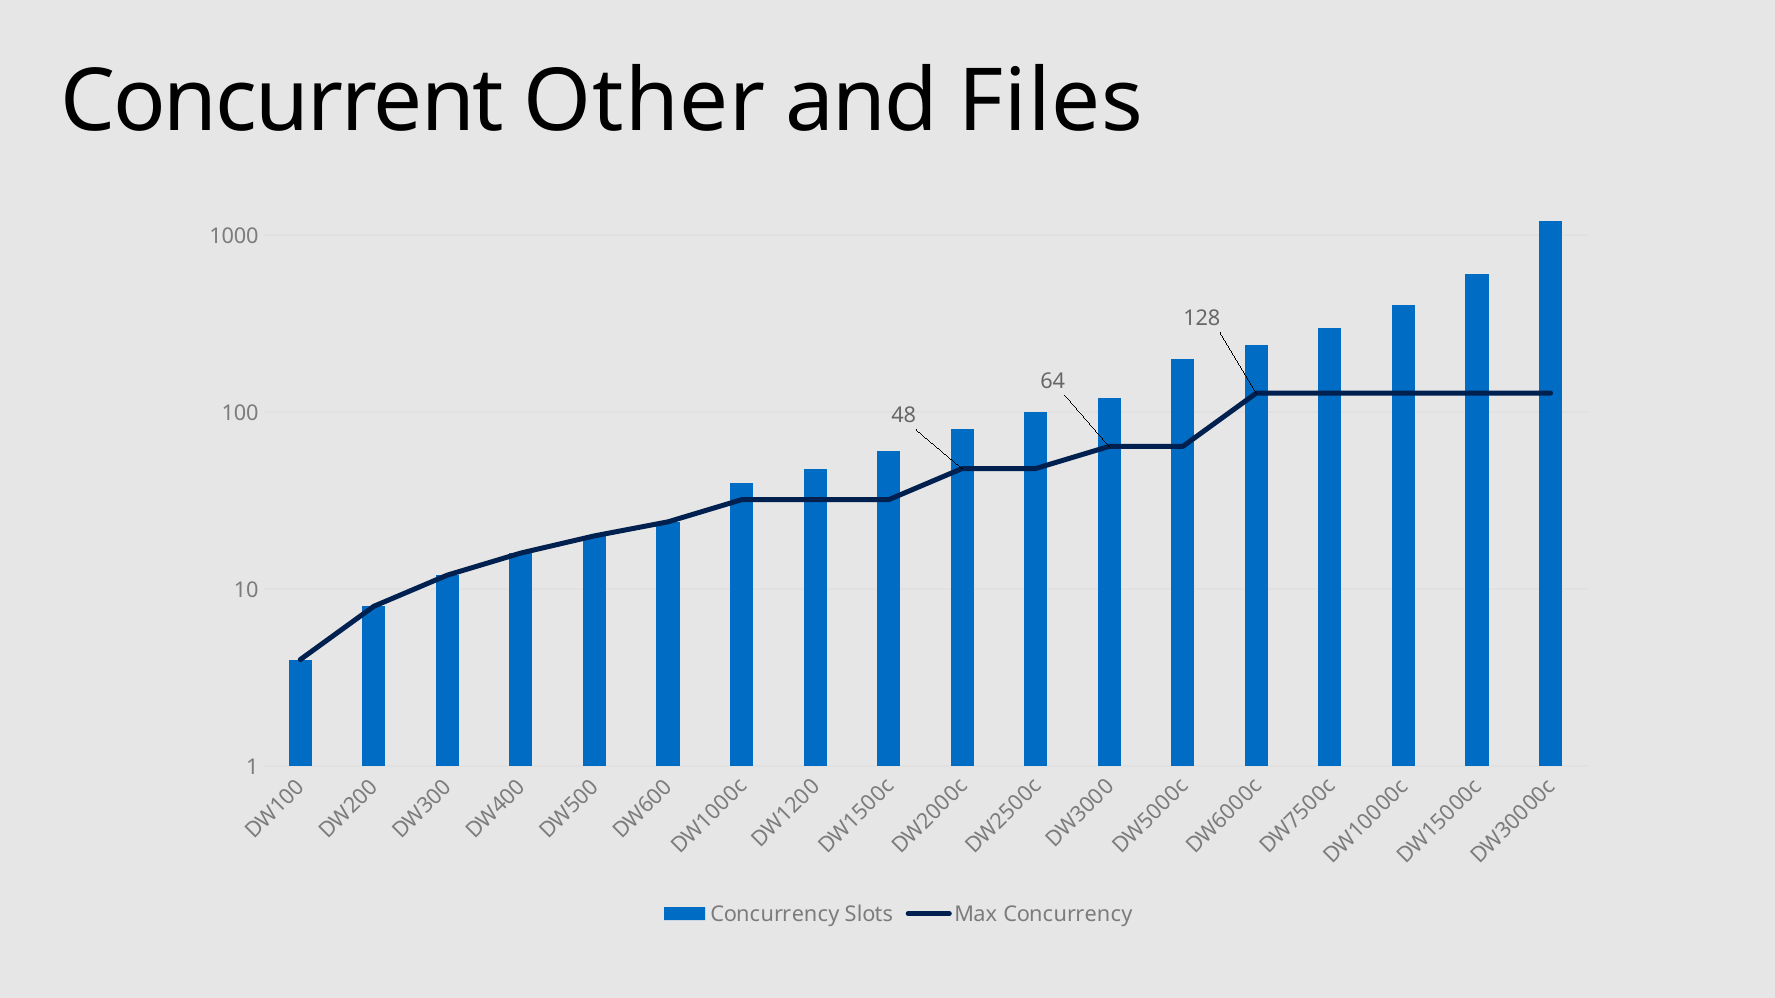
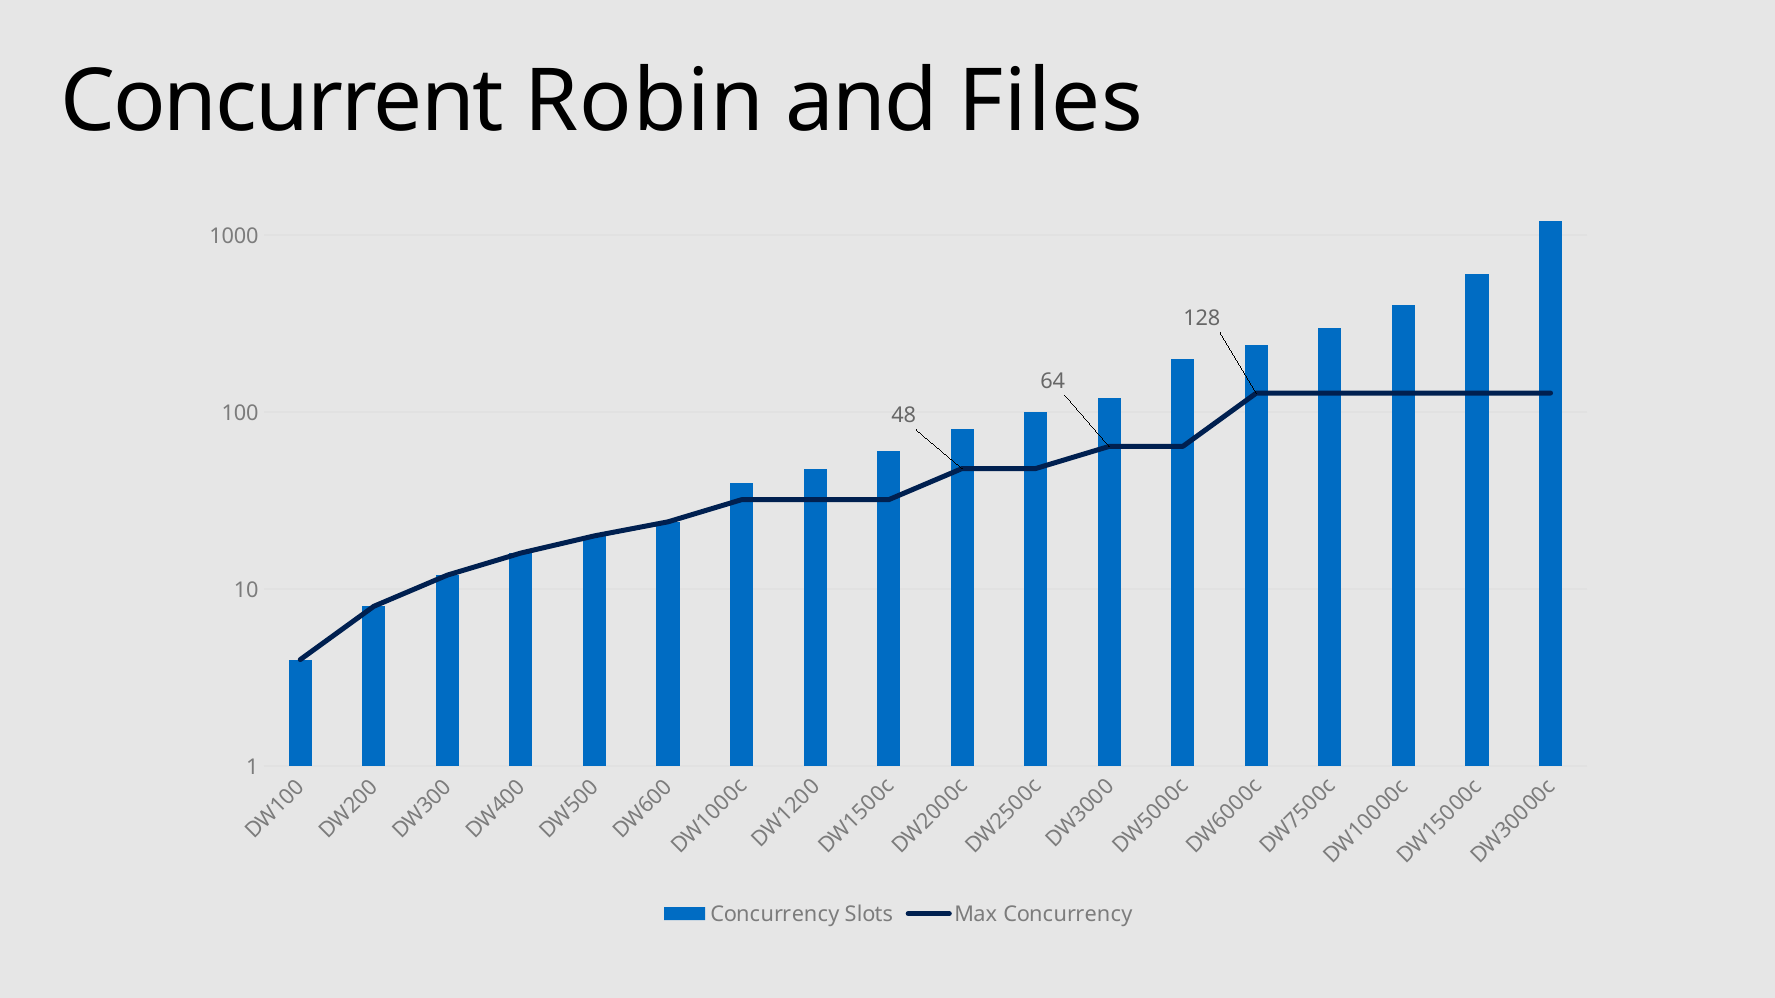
Other: Other -> Robin
